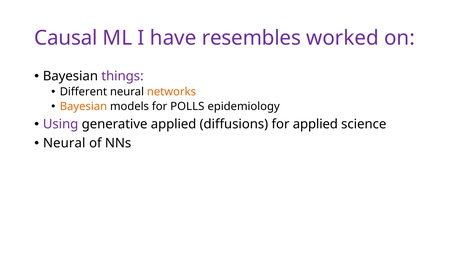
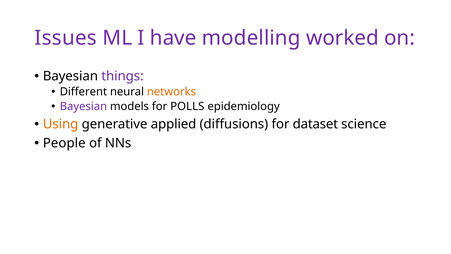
Causal: Causal -> Issues
resembles: resembles -> modelling
Bayesian at (83, 106) colour: orange -> purple
Using colour: purple -> orange
for applied: applied -> dataset
Neural at (64, 143): Neural -> People
